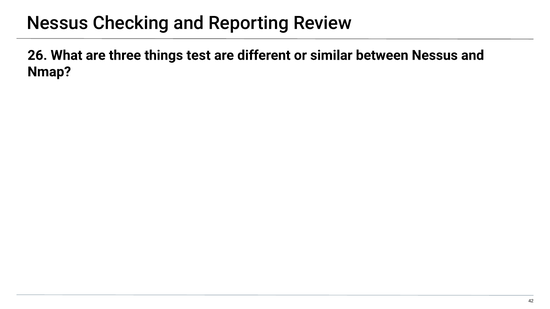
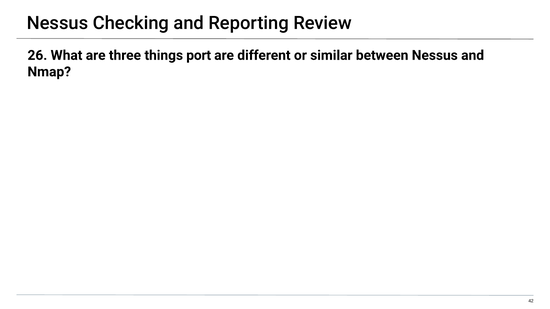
test: test -> port
